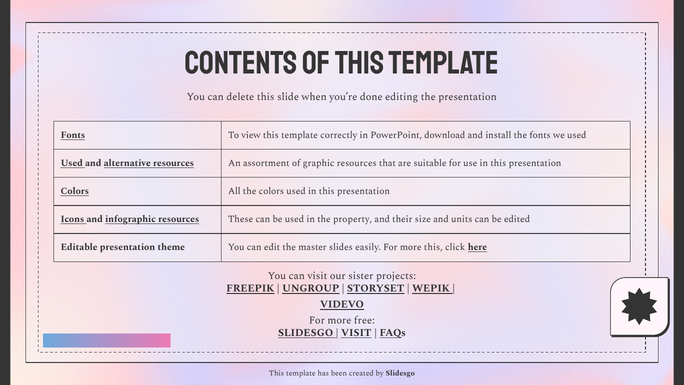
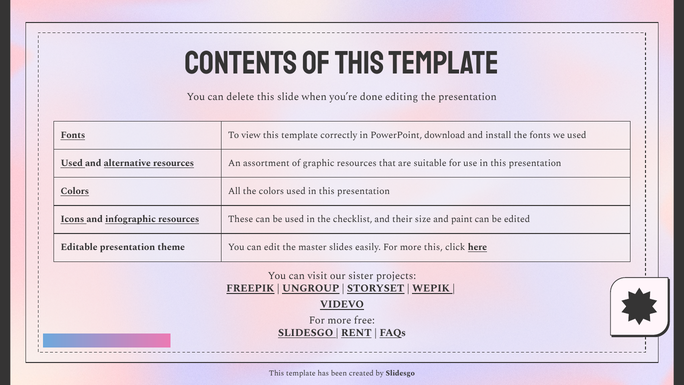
property: property -> checklist
units: units -> paint
VISIT at (356, 332): VISIT -> RENT
